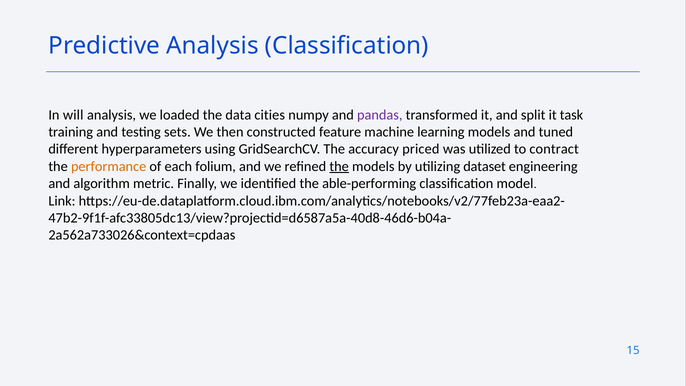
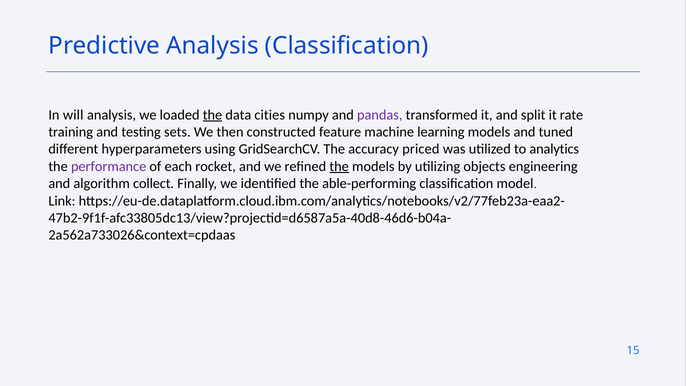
the at (213, 115) underline: none -> present
task: task -> rate
contract: contract -> analytics
performance colour: orange -> purple
folium: folium -> rocket
dataset: dataset -> objects
metric: metric -> collect
